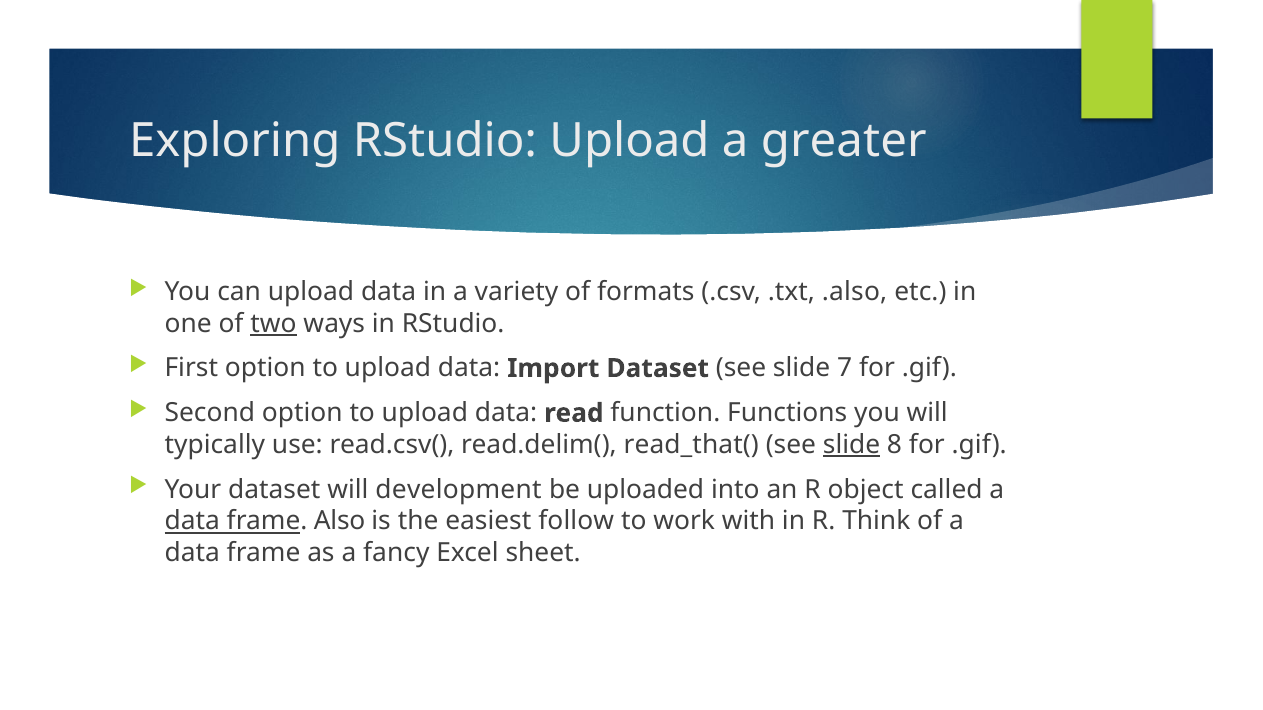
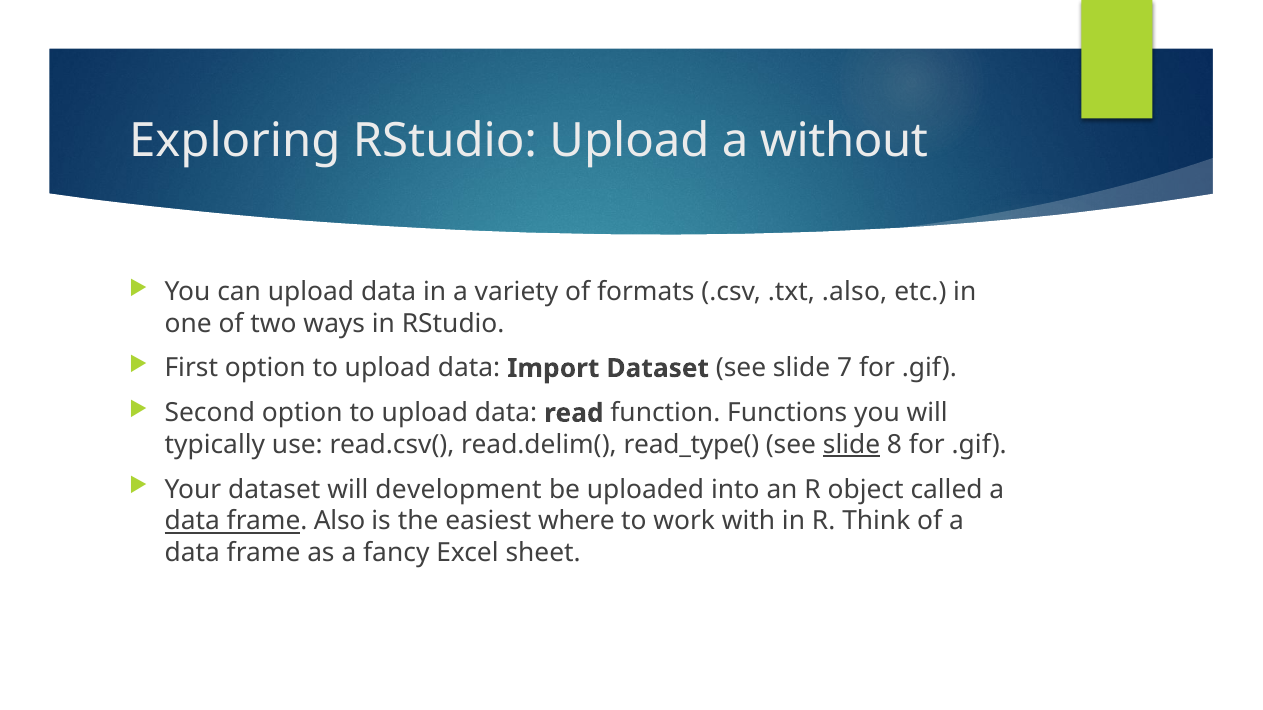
greater: greater -> without
two underline: present -> none
read_that(: read_that( -> read_type(
follow: follow -> where
